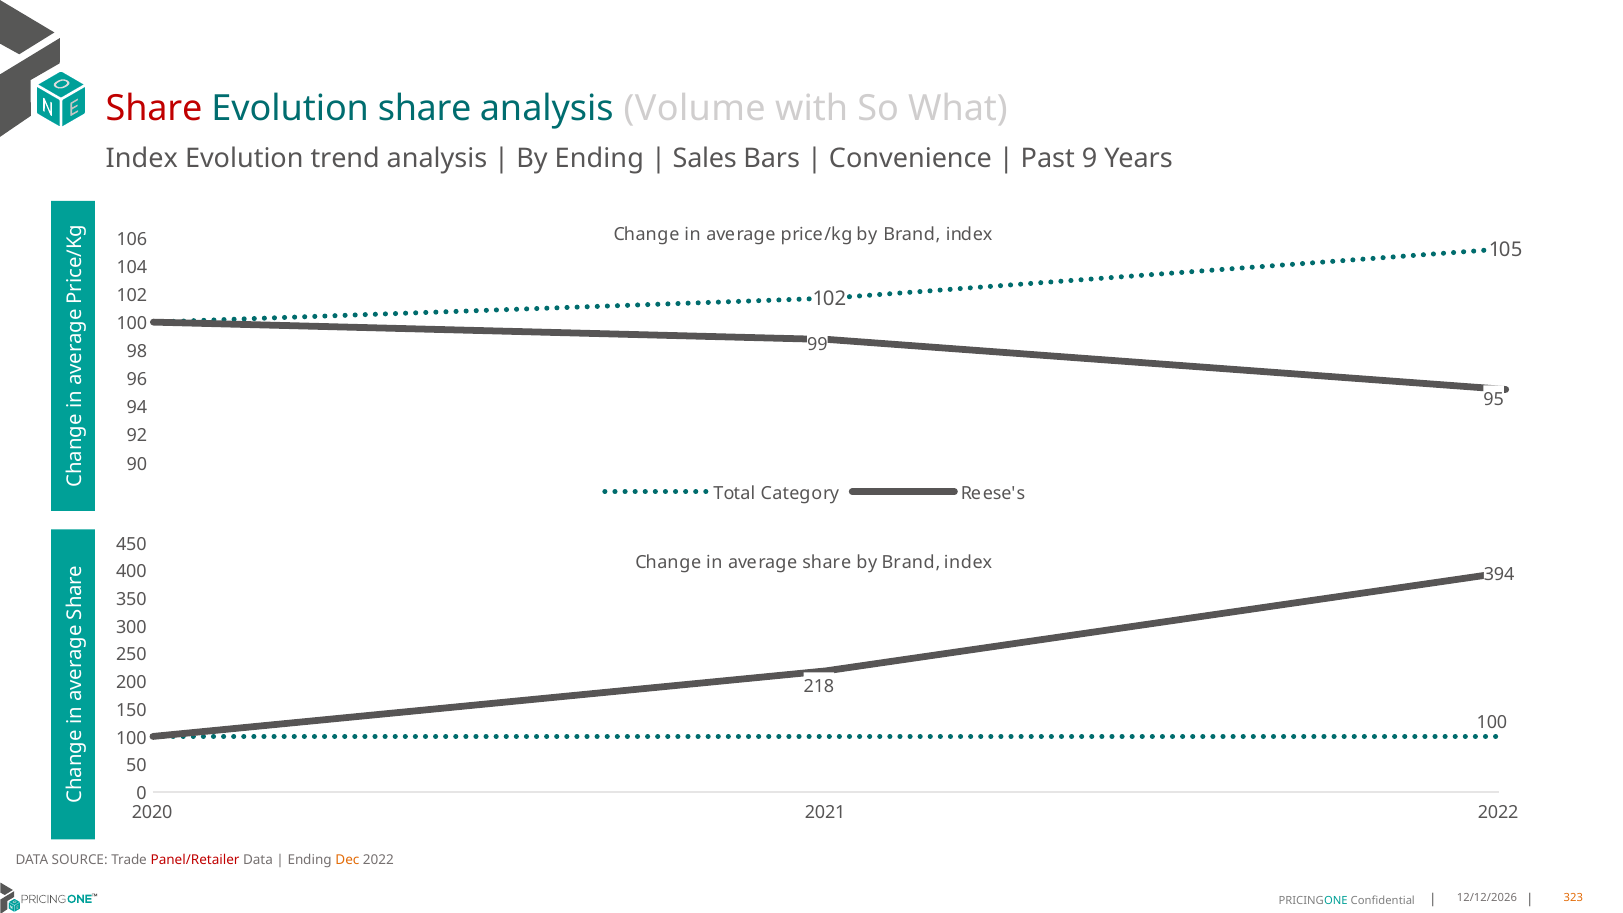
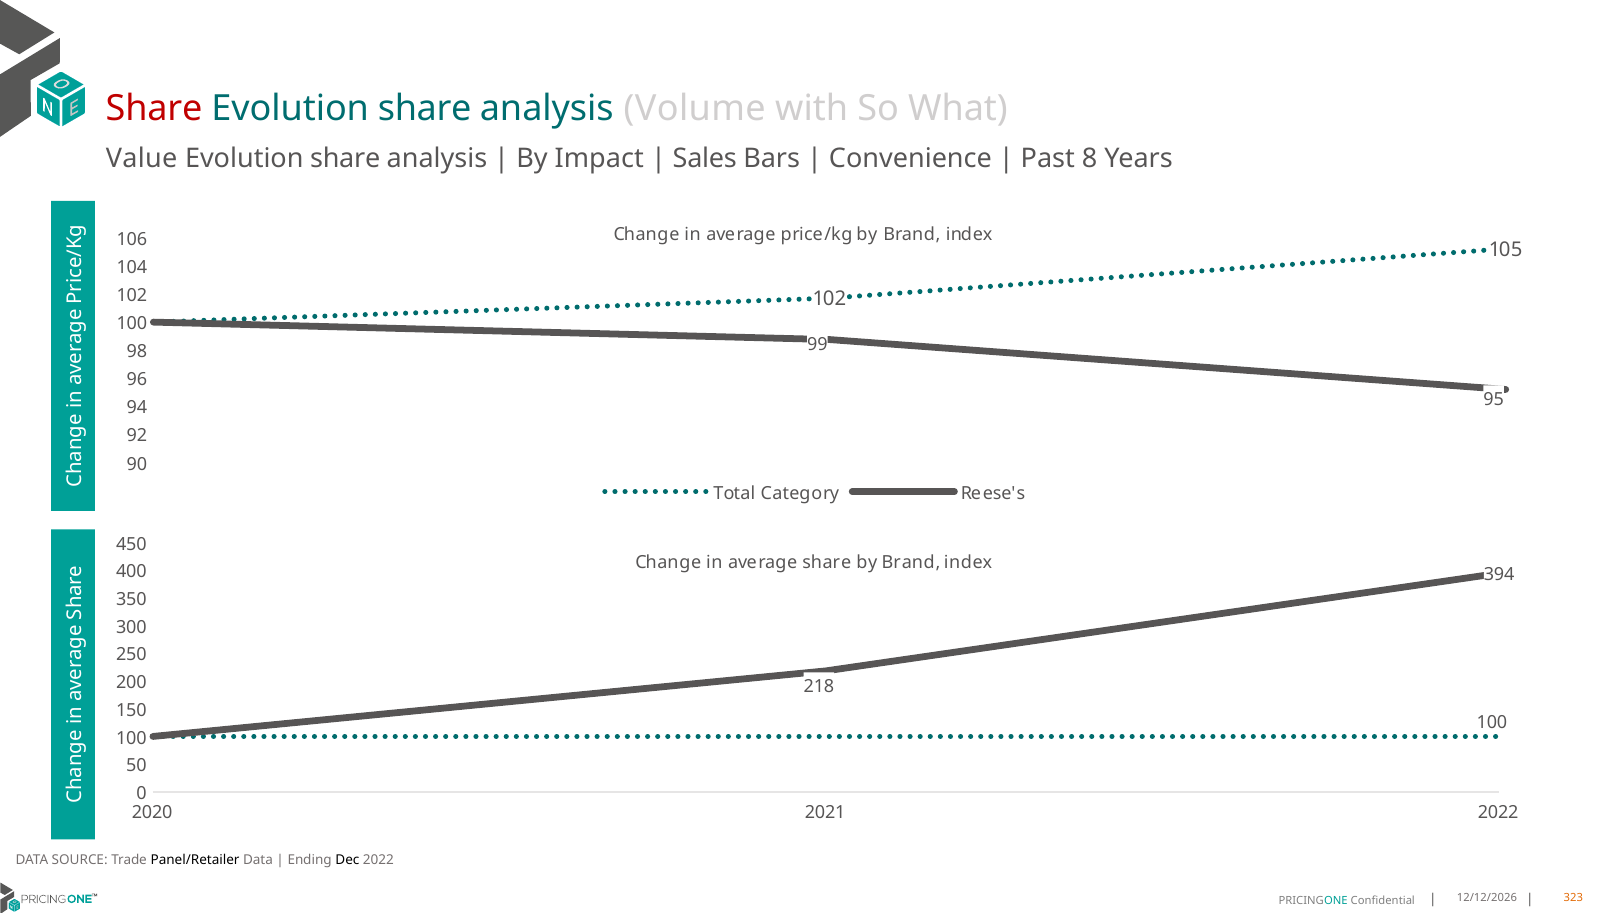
Index at (142, 158): Index -> Value
trend at (345, 158): trend -> share
By Ending: Ending -> Impact
9: 9 -> 8
Panel/Retailer colour: red -> black
Dec colour: orange -> black
